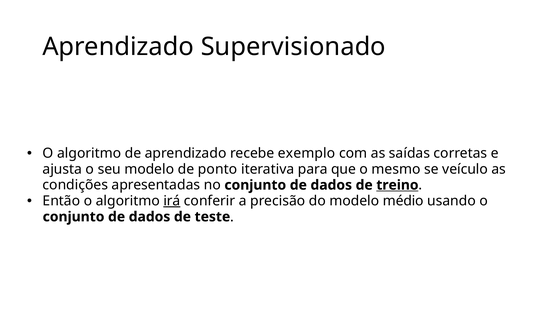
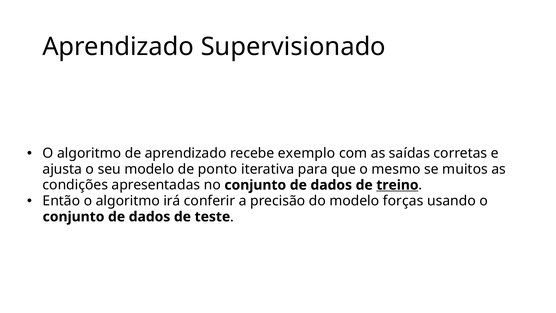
veículo: veículo -> muitos
irá underline: present -> none
médio: médio -> forças
